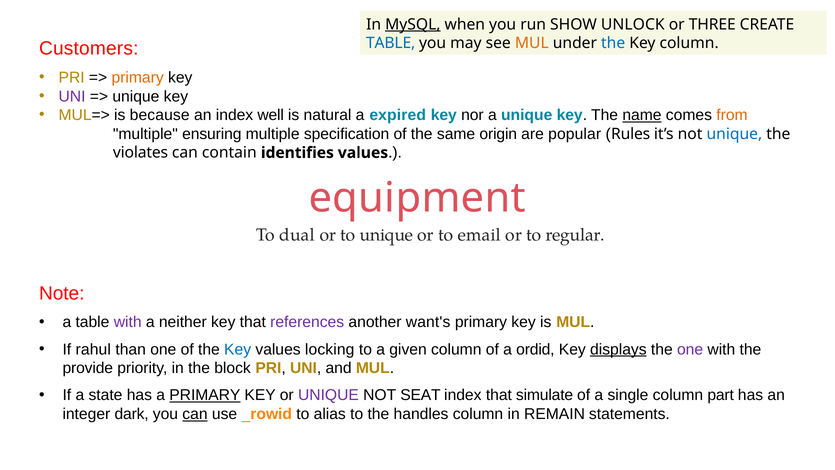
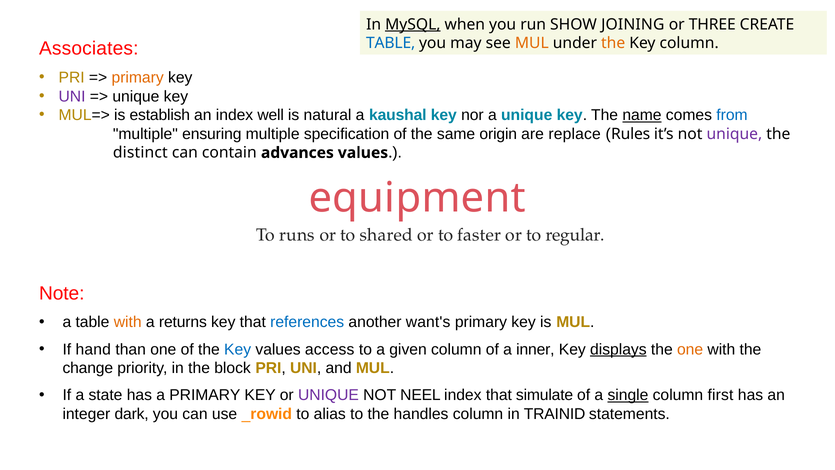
UNLOCK: UNLOCK -> JOINING
the at (613, 43) colour: blue -> orange
Customers: Customers -> Associates
because: because -> establish
expired: expired -> kaushal
from colour: orange -> blue
popular: popular -> replace
unique at (734, 134) colour: blue -> purple
violates: violates -> distinct
identifies: identifies -> advances
dual: dual -> runs
to unique: unique -> shared
email: email -> faster
with at (128, 322) colour: purple -> orange
neither: neither -> returns
references colour: purple -> blue
rahul: rahul -> hand
locking: locking -> access
ordid: ordid -> inner
one at (690, 349) colour: purple -> orange
provide: provide -> change
PRIMARY at (205, 395) underline: present -> none
SEAT: SEAT -> NEEL
single underline: none -> present
part: part -> first
can at (195, 414) underline: present -> none
REMAIN: REMAIN -> TRAINID
